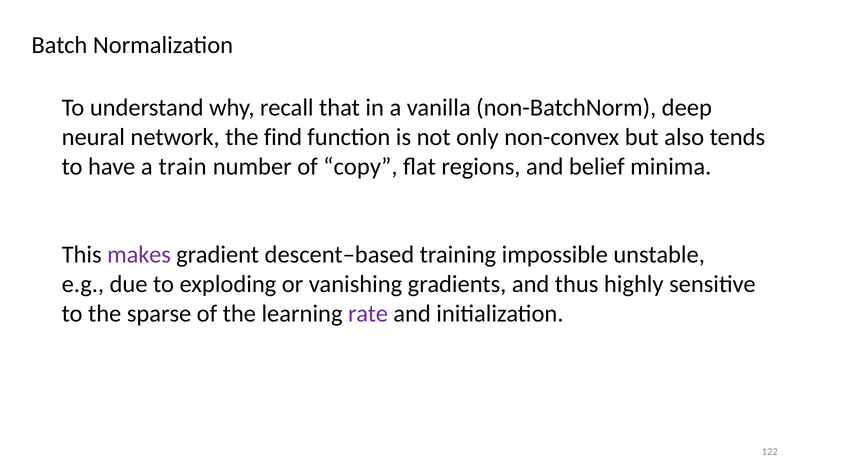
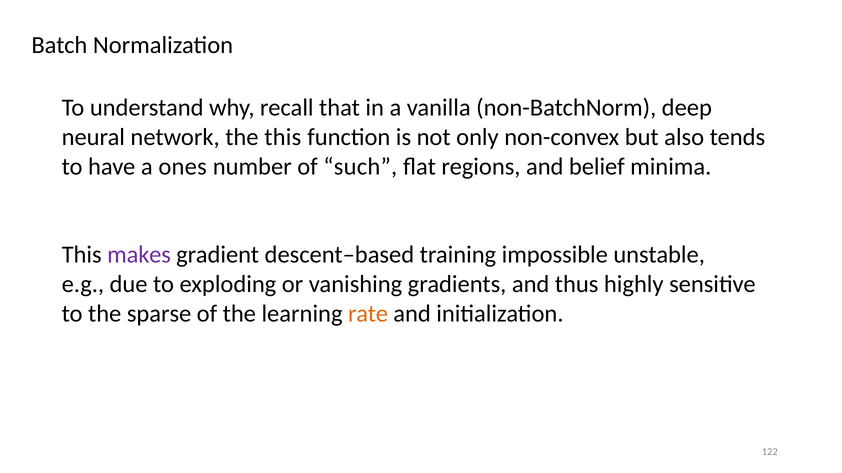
the find: find -> this
train: train -> ones
copy: copy -> such
rate colour: purple -> orange
